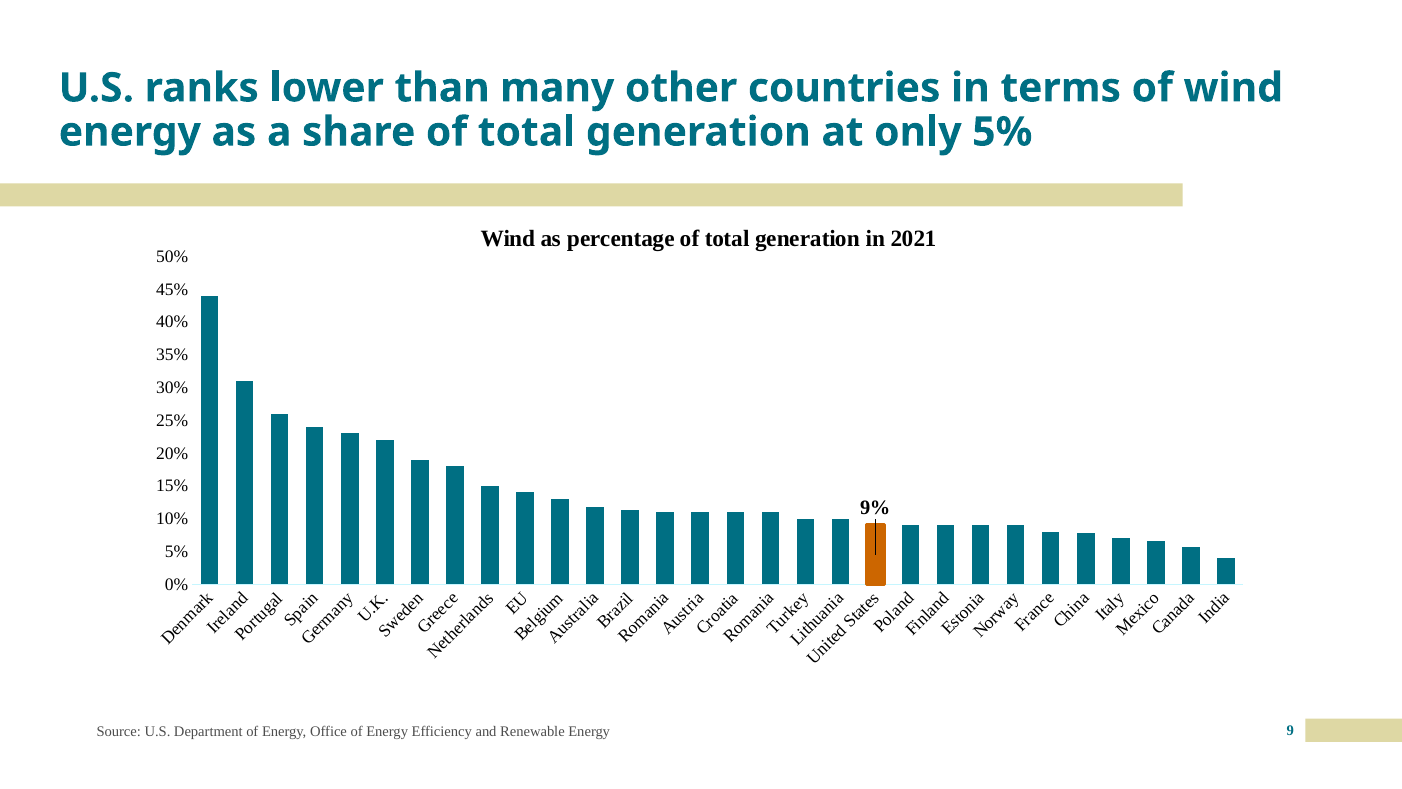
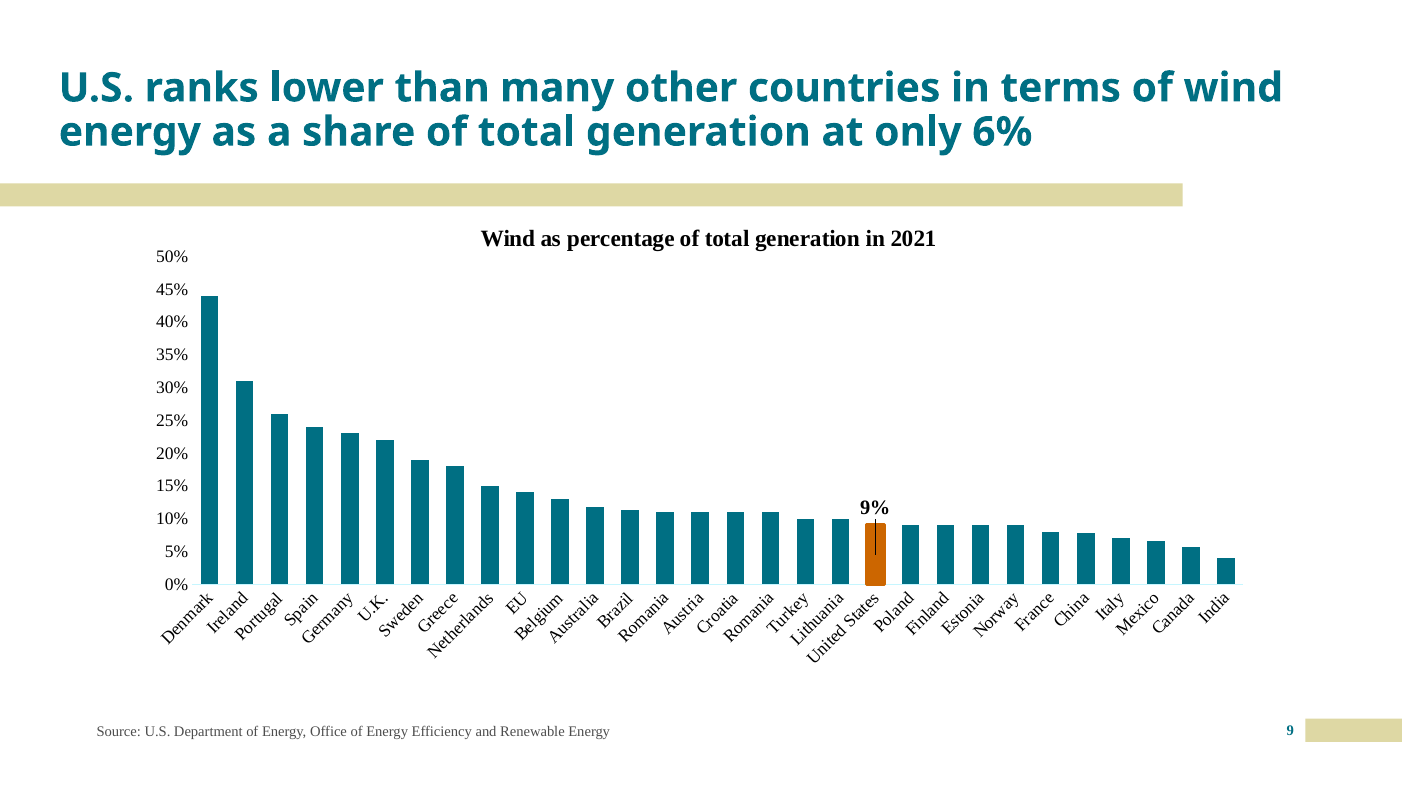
only 5%: 5% -> 6%
